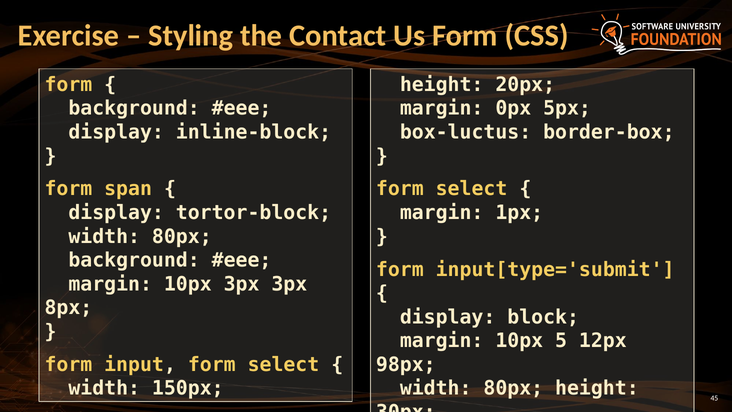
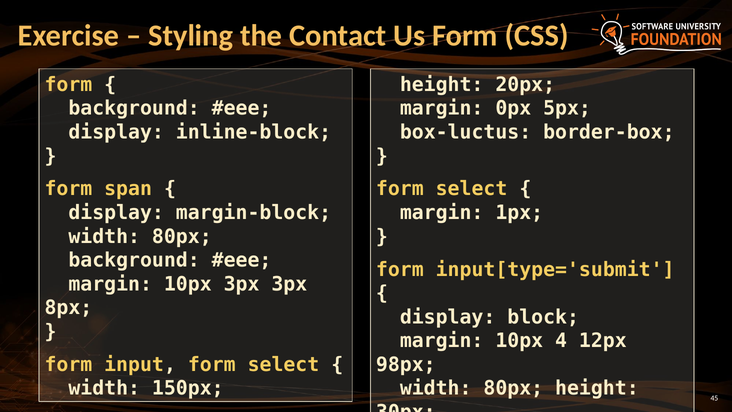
tortor-block: tortor-block -> margin-block
5: 5 -> 4
